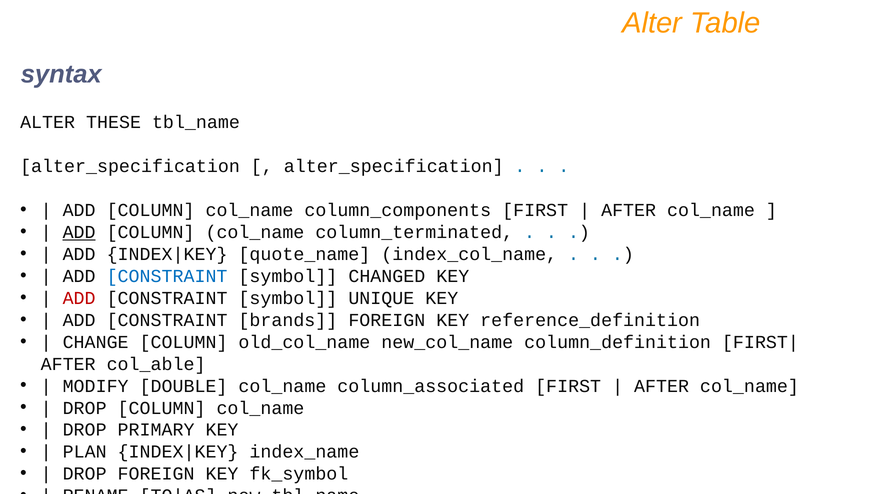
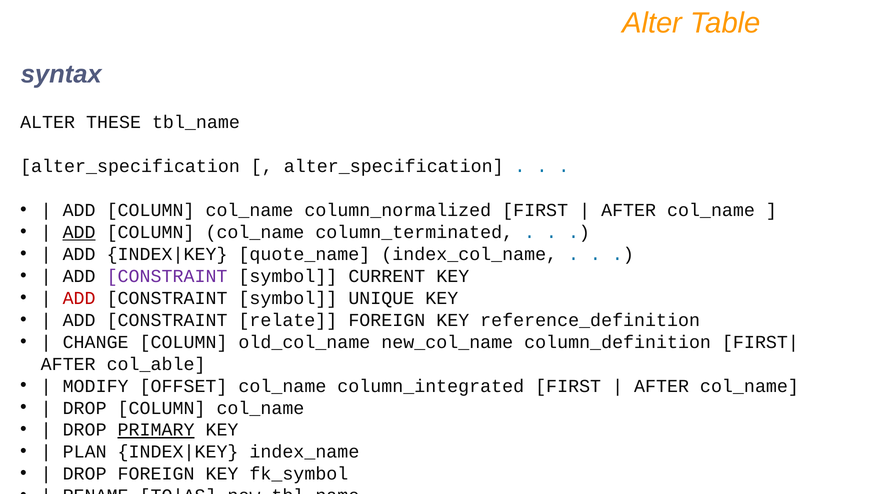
column_components: column_components -> column_normalized
CONSTRAINT at (167, 276) colour: blue -> purple
CHANGED: CHANGED -> CURRENT
brands: brands -> relate
DOUBLE: DOUBLE -> OFFSET
column_associated: column_associated -> column_integrated
PRIMARY underline: none -> present
